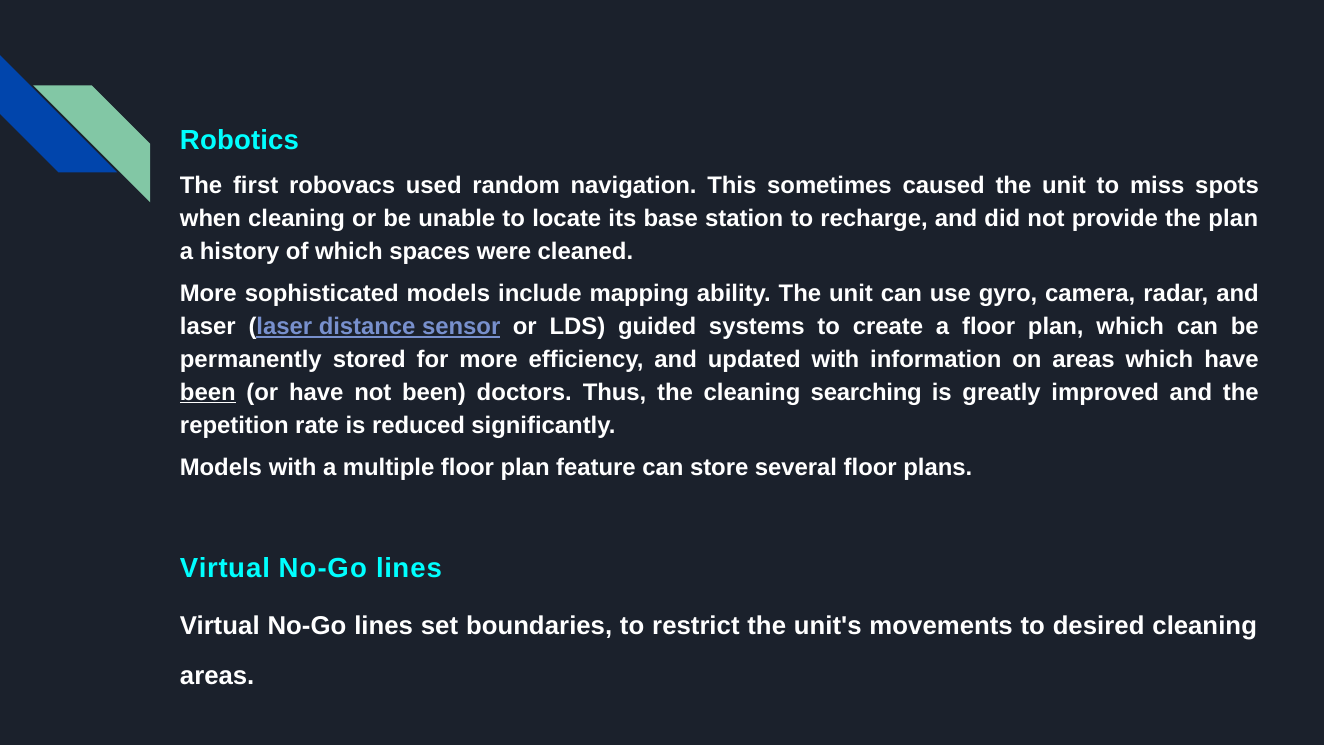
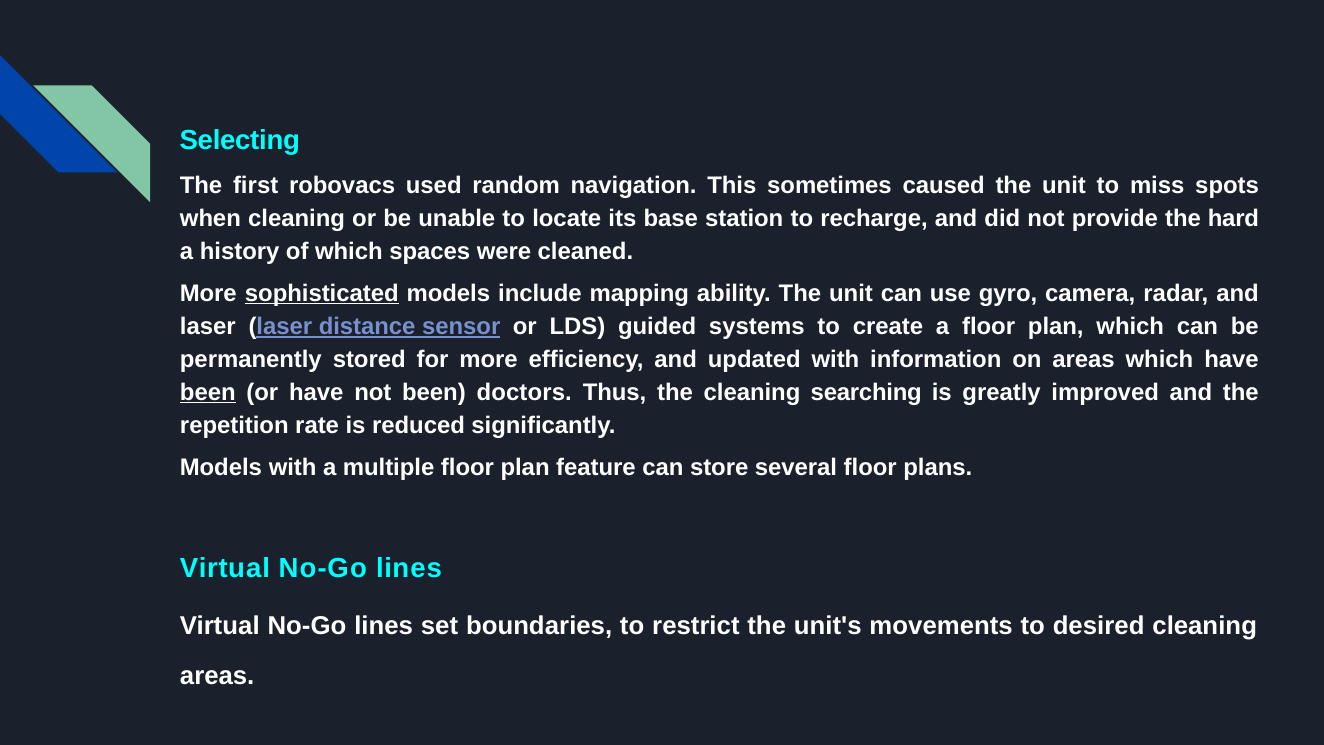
Robotics: Robotics -> Selecting
the plan: plan -> hard
sophisticated underline: none -> present
